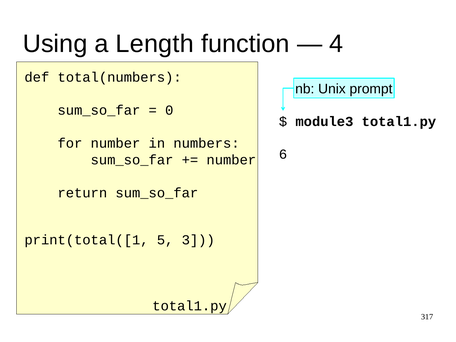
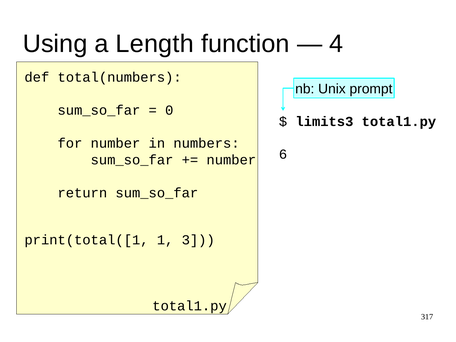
module3: module3 -> limits3
5: 5 -> 1
